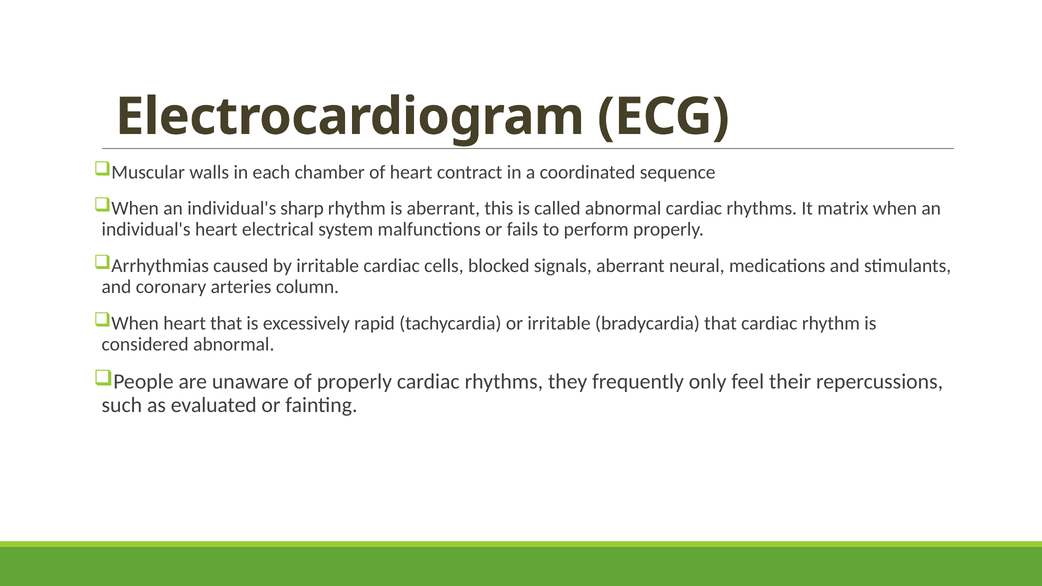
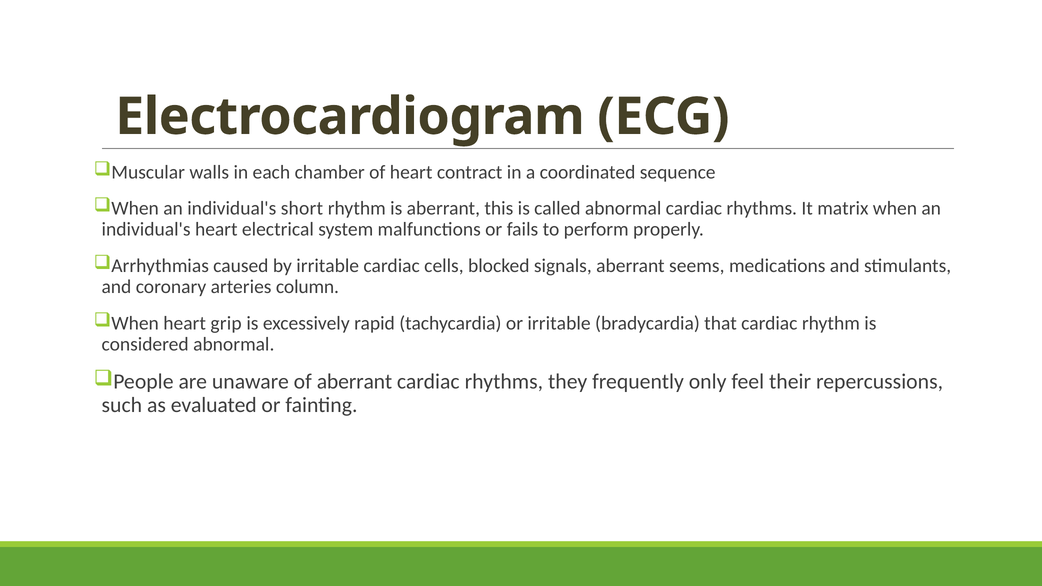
sharp: sharp -> short
neural: neural -> seems
heart that: that -> grip
of properly: properly -> aberrant
